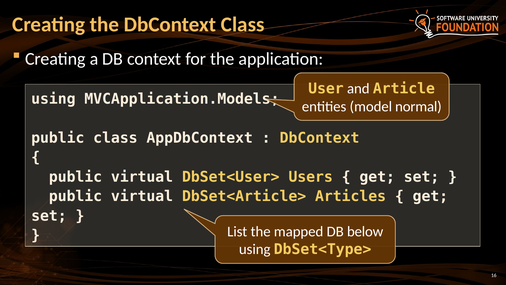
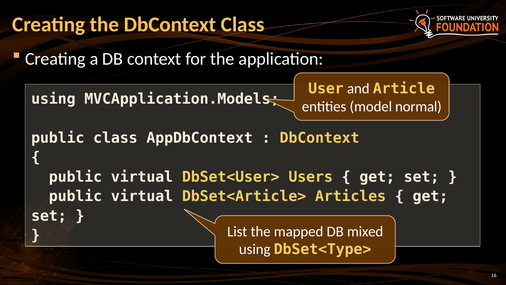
below: below -> mixed
